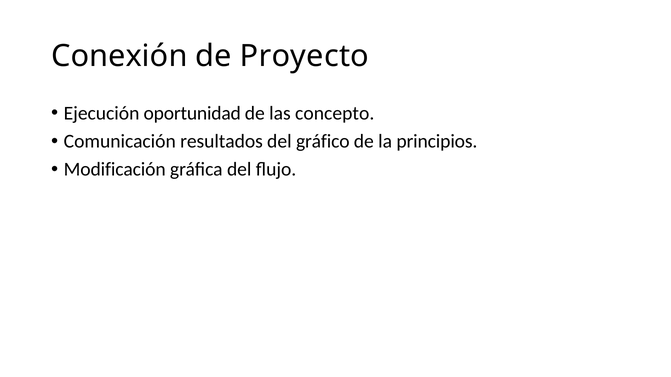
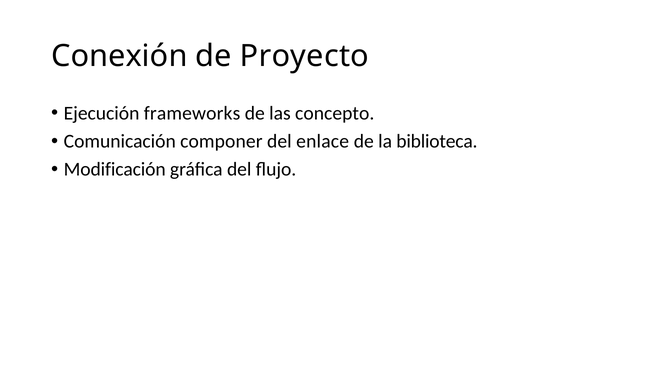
oportunidad: oportunidad -> frameworks
resultados: resultados -> componer
gráfico: gráfico -> enlace
principios: principios -> biblioteca
